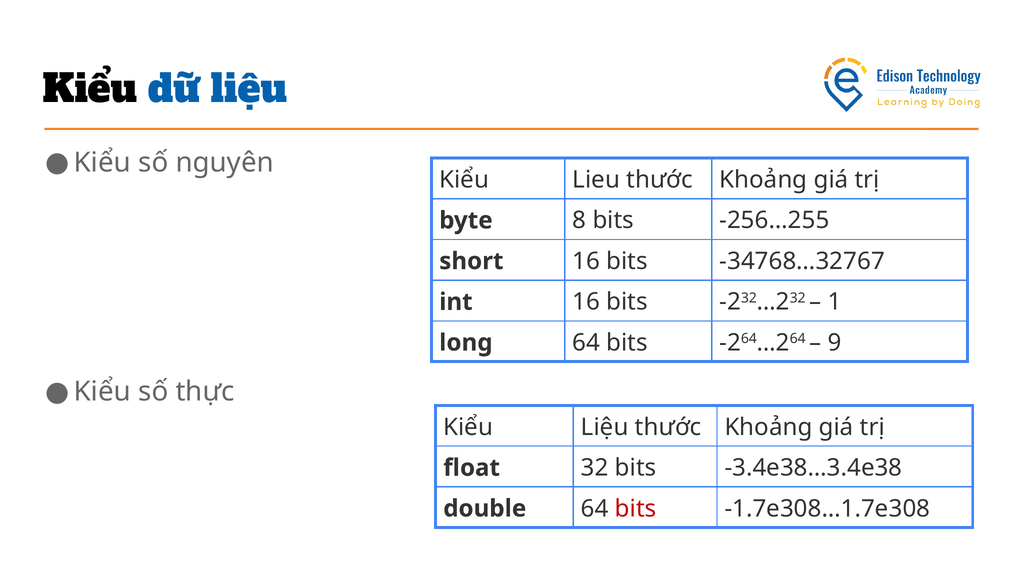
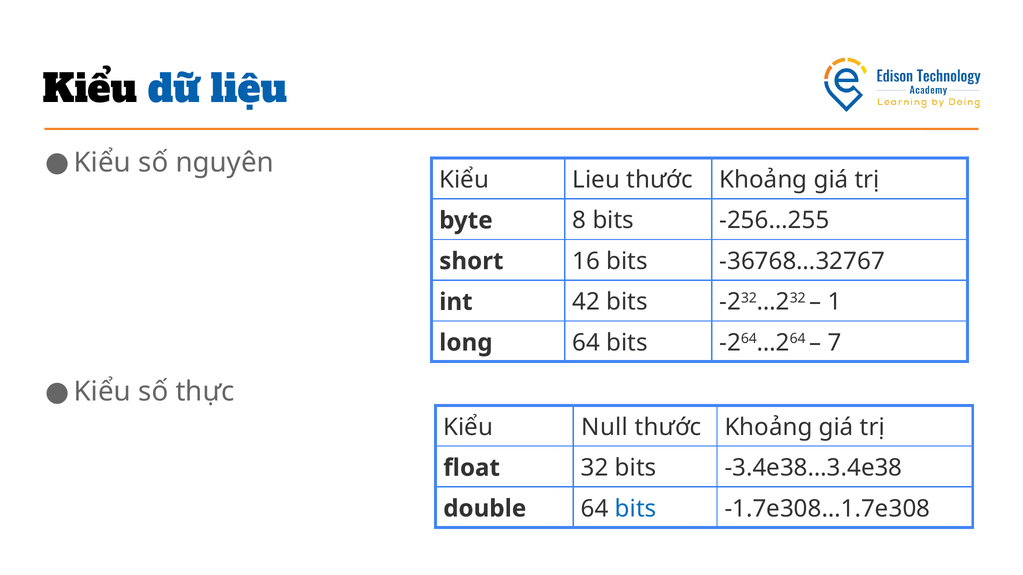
-34768…32767: -34768…32767 -> -36768…32767
int 16: 16 -> 42
9: 9 -> 7
Kiểu Liệu: Liệu -> Null
bits at (636, 509) colour: red -> blue
